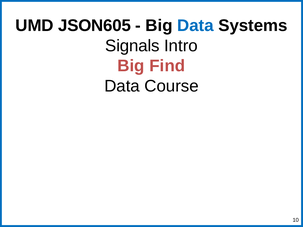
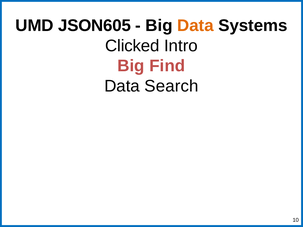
Data at (195, 26) colour: blue -> orange
Signals: Signals -> Clicked
Course: Course -> Search
